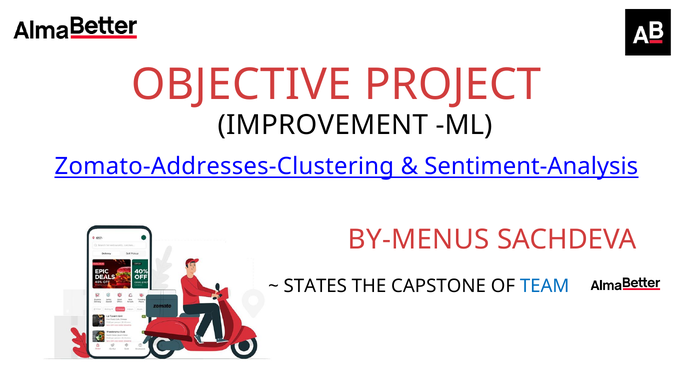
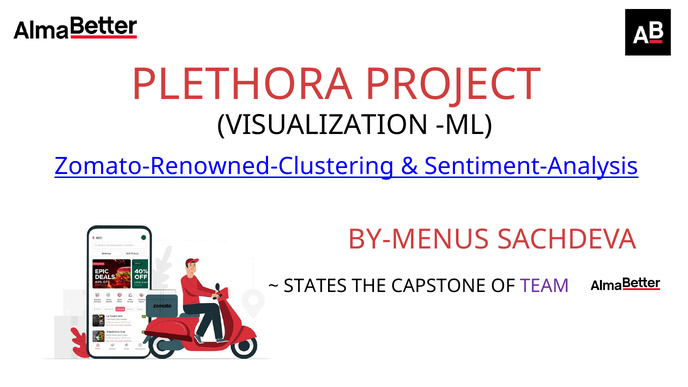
OBJECTIVE: OBJECTIVE -> PLETHORA
IMPROVEMENT: IMPROVEMENT -> VISUALIZATION
Zomato-Addresses-Clustering: Zomato-Addresses-Clustering -> Zomato-Renowned-Clustering
TEAM colour: blue -> purple
